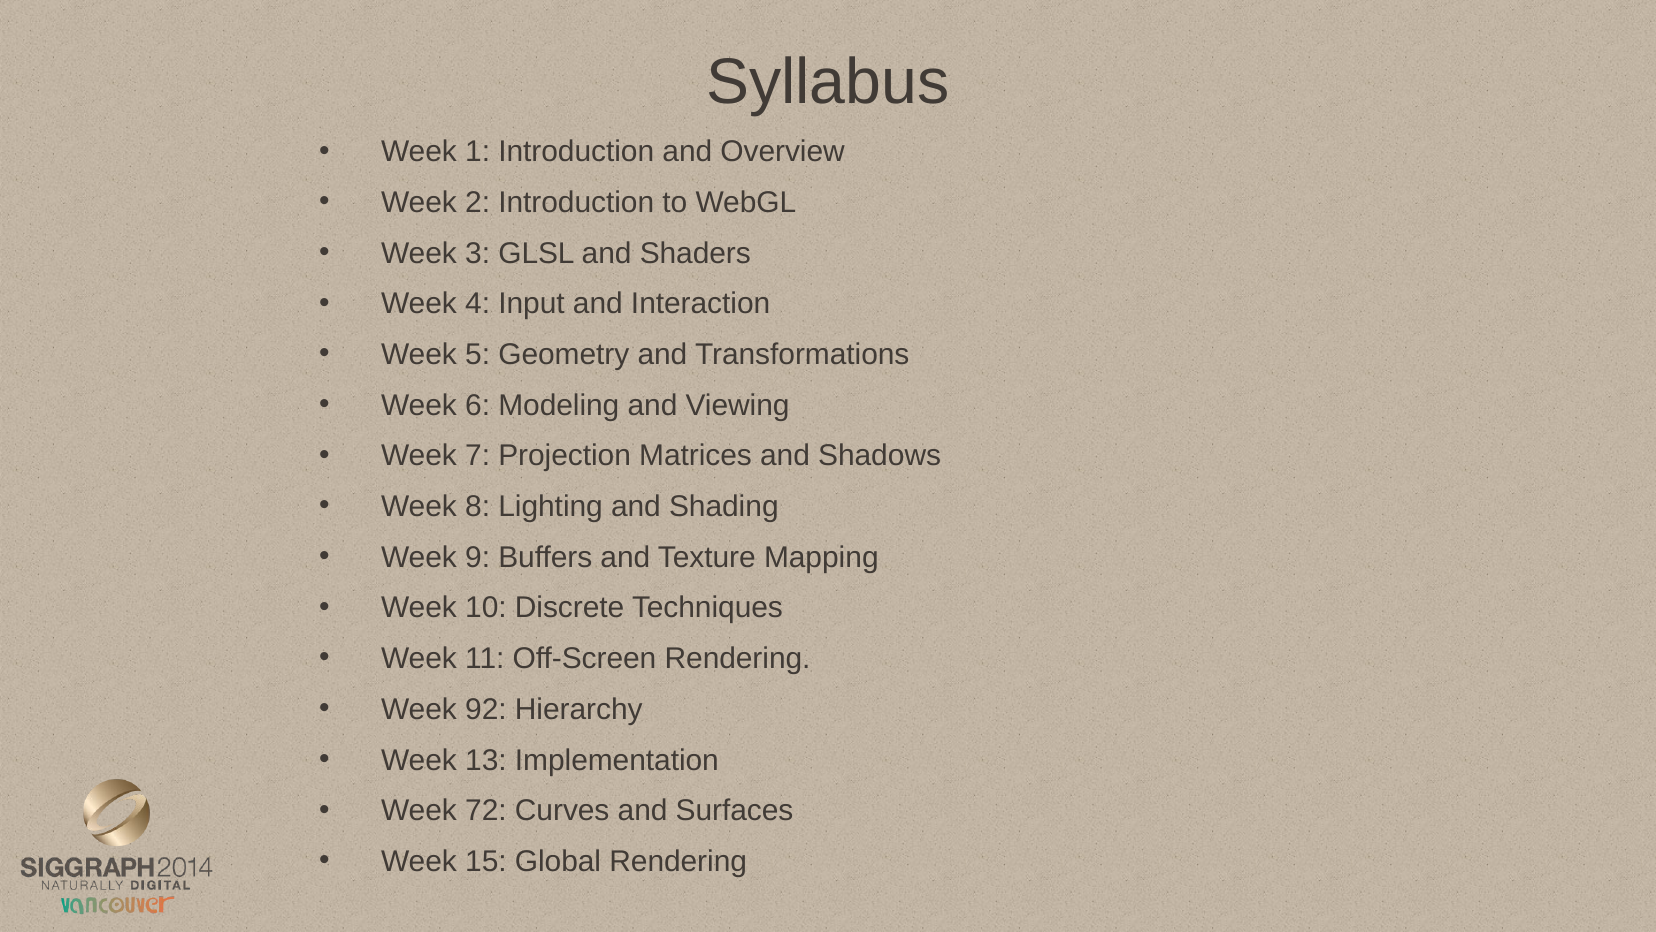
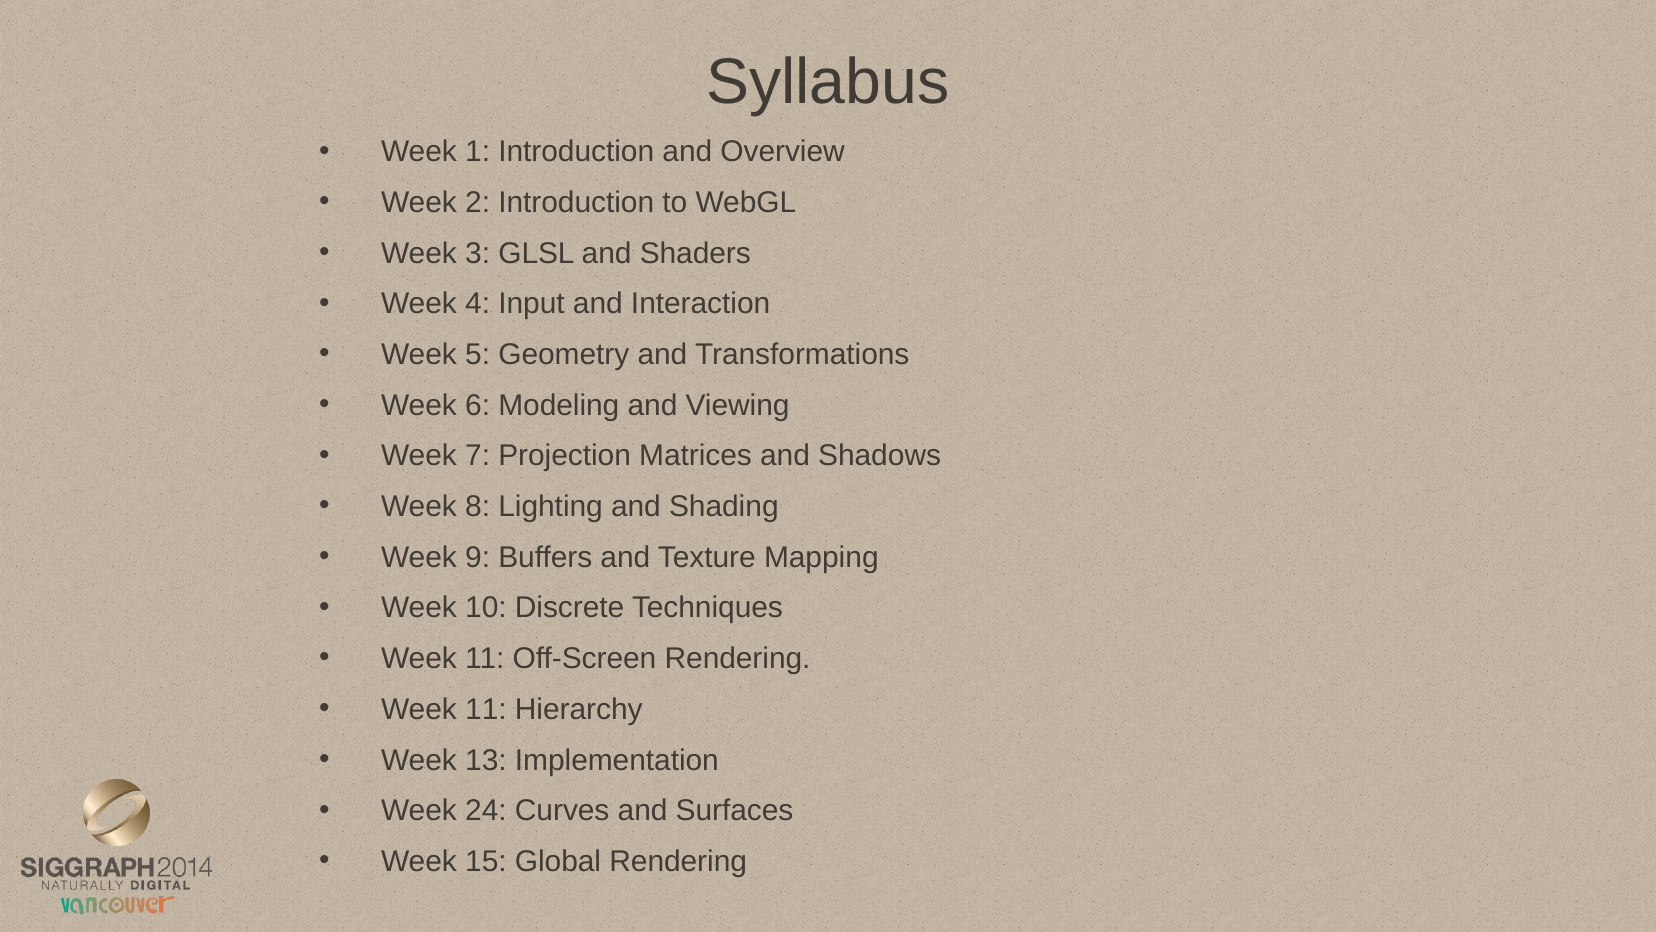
92 at (486, 709): 92 -> 11
72: 72 -> 24
